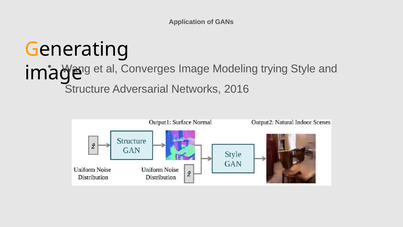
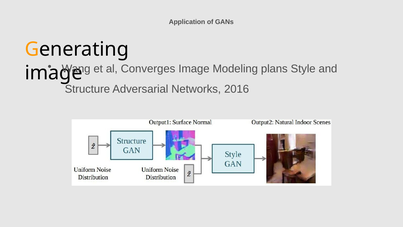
trying: trying -> plans
